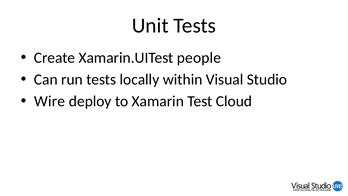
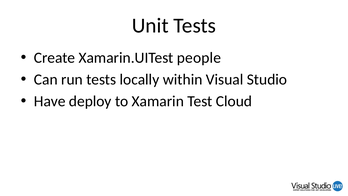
Wire: Wire -> Have
